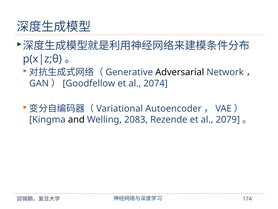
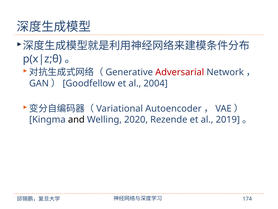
Adversarial colour: black -> red
2074: 2074 -> 2004
2083: 2083 -> 2020
2079: 2079 -> 2019
